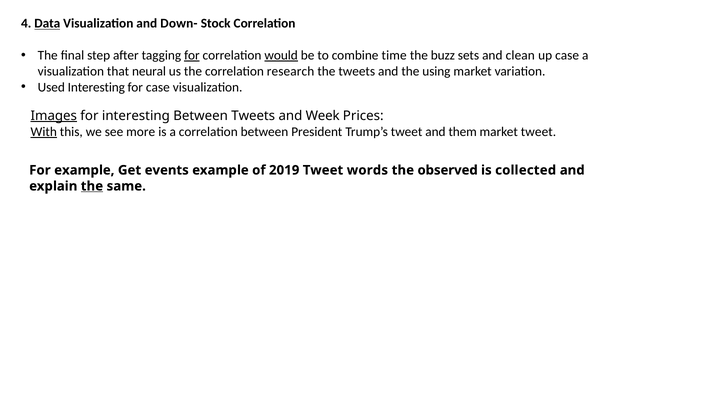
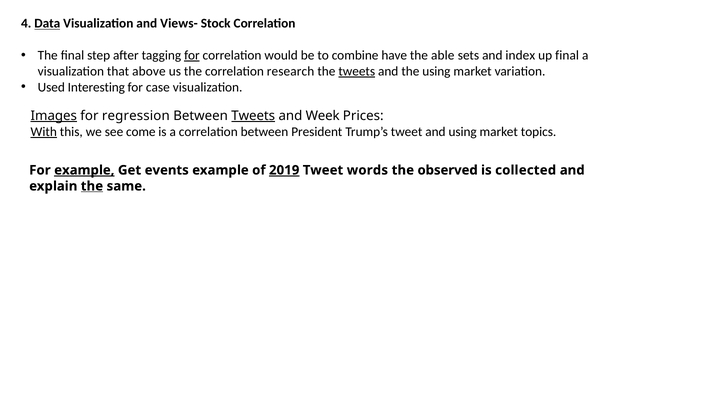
Down-: Down- -> Views-
would underline: present -> none
time: time -> have
buzz: buzz -> able
clean: clean -> index
up case: case -> final
neural: neural -> above
tweets at (357, 71) underline: none -> present
for interesting: interesting -> regression
Tweets at (253, 116) underline: none -> present
more: more -> come
and them: them -> using
market tweet: tweet -> topics
example at (84, 170) underline: none -> present
2019 underline: none -> present
